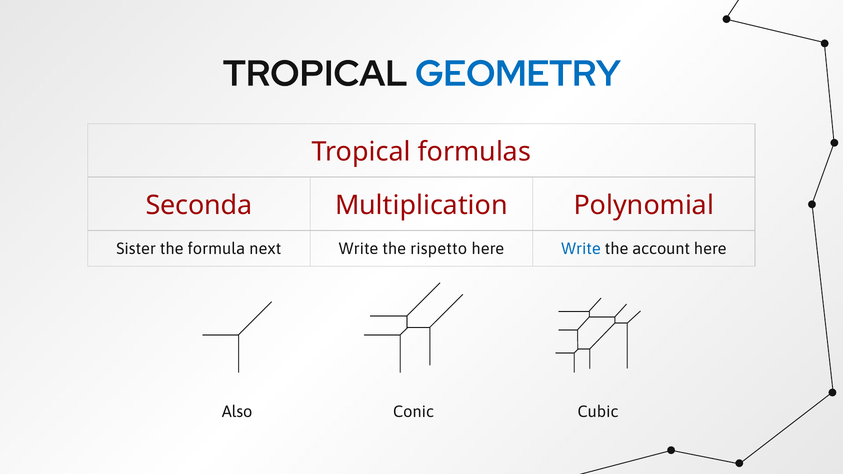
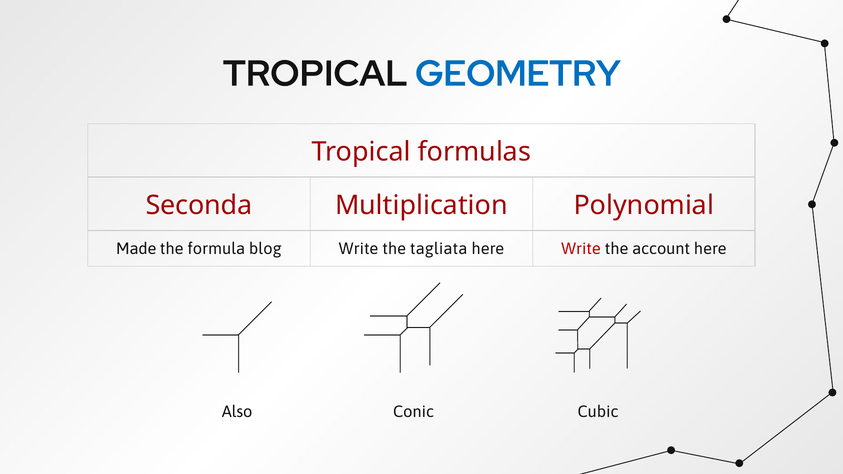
Sister: Sister -> Made
next: next -> blog
rispetto: rispetto -> tagliata
Write at (581, 249) colour: blue -> red
